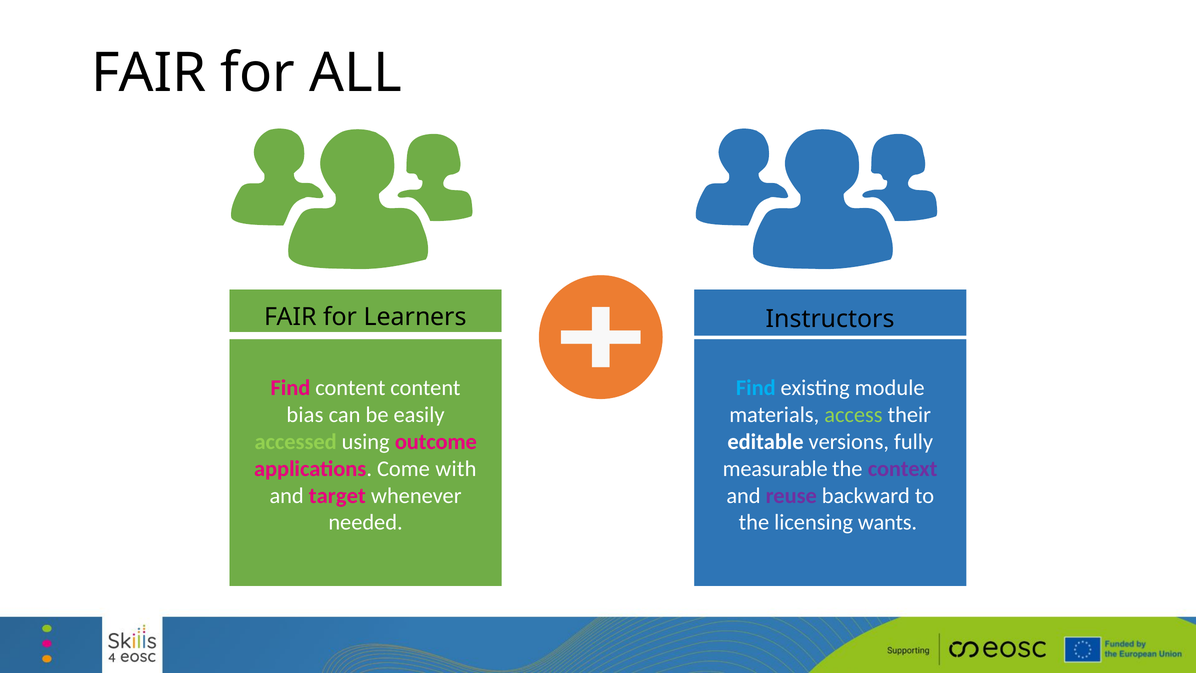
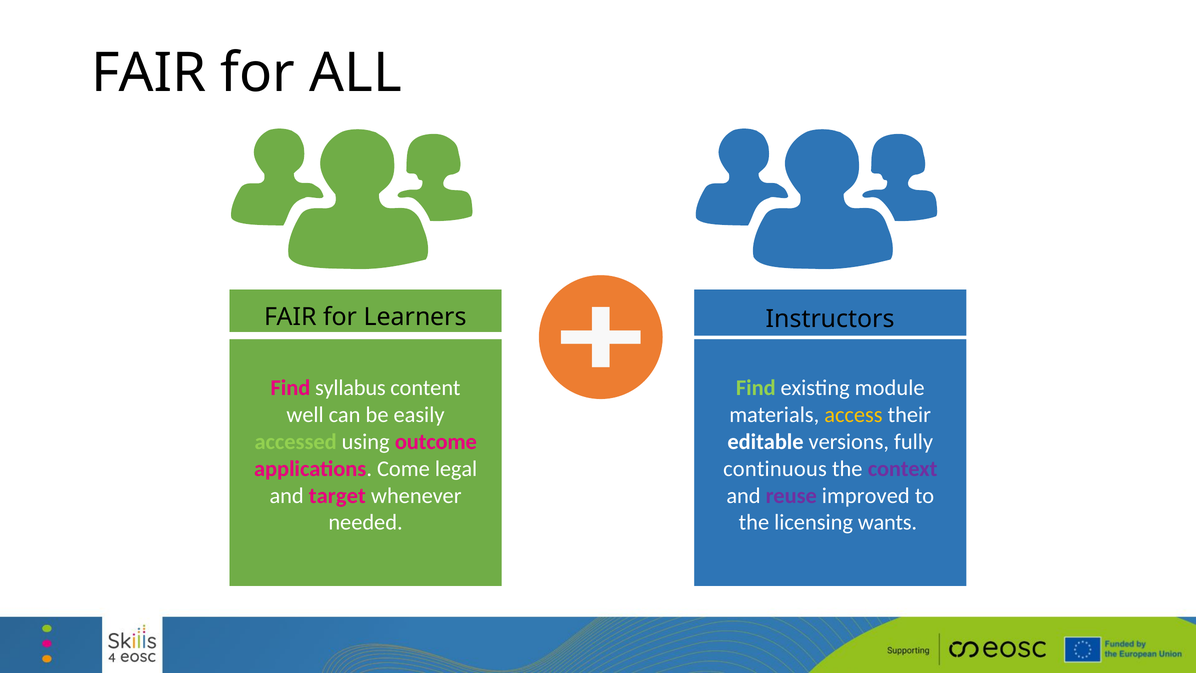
Find content: content -> syllabus
Find at (756, 388) colour: light blue -> light green
bias: bias -> well
access colour: light green -> yellow
with: with -> legal
measurable: measurable -> continuous
backward: backward -> improved
